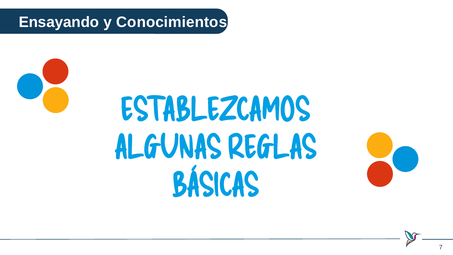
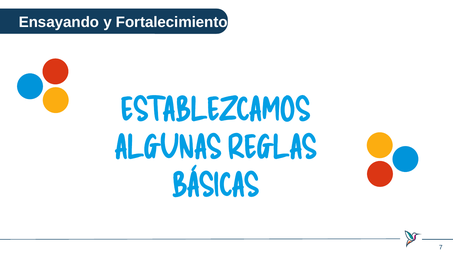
Conocimientos: Conocimientos -> Fortalecimiento
